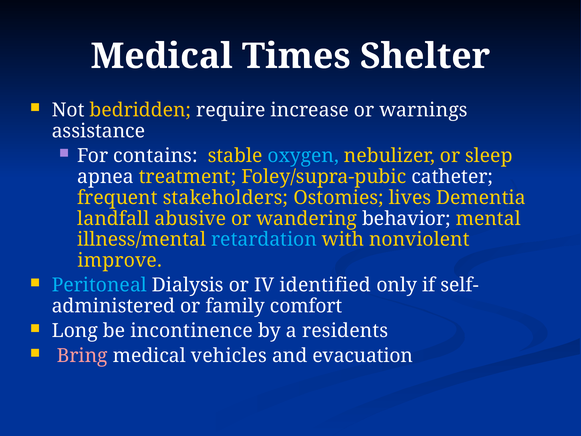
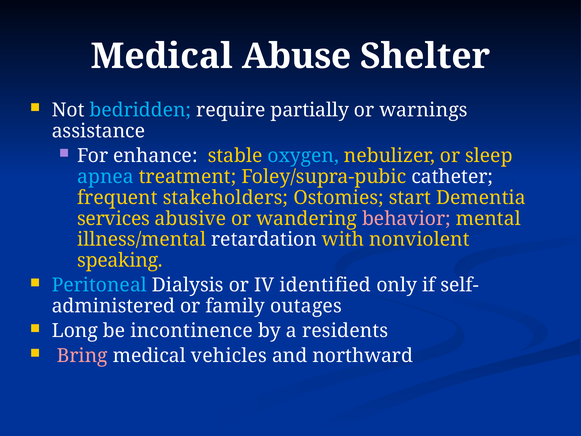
Times: Times -> Abuse
bedridden colour: yellow -> light blue
increase: increase -> partially
contains: contains -> enhance
apnea colour: white -> light blue
lives: lives -> start
landfall: landfall -> services
behavior colour: white -> pink
retardation colour: light blue -> white
improve: improve -> speaking
comfort: comfort -> outages
evacuation: evacuation -> northward
